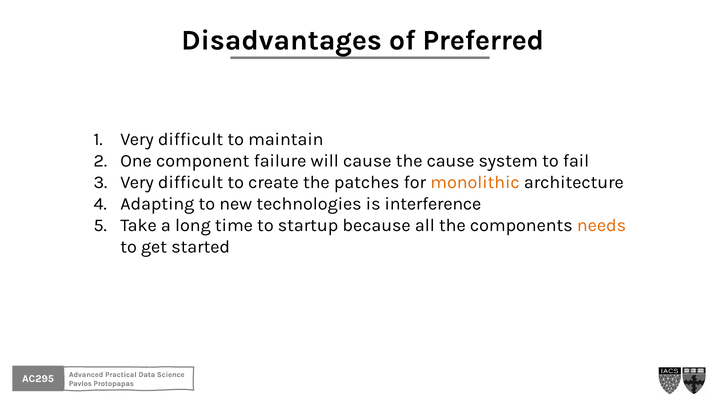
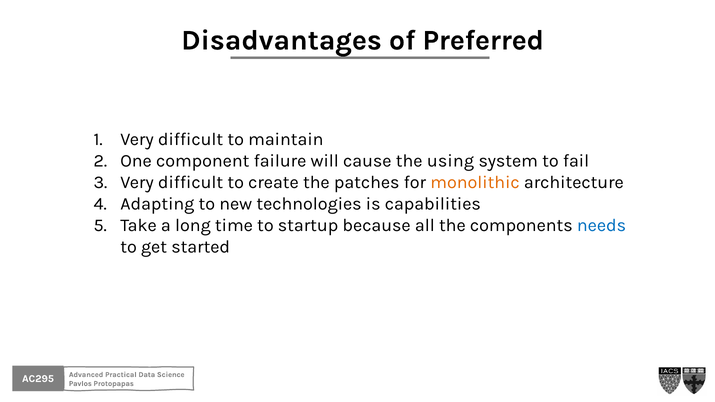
the cause: cause -> using
interference: interference -> capabilities
needs colour: orange -> blue
